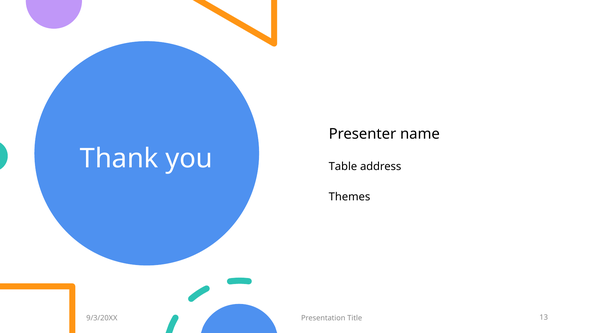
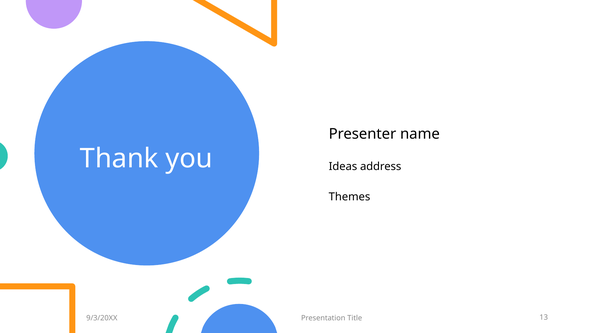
Table: Table -> Ideas
